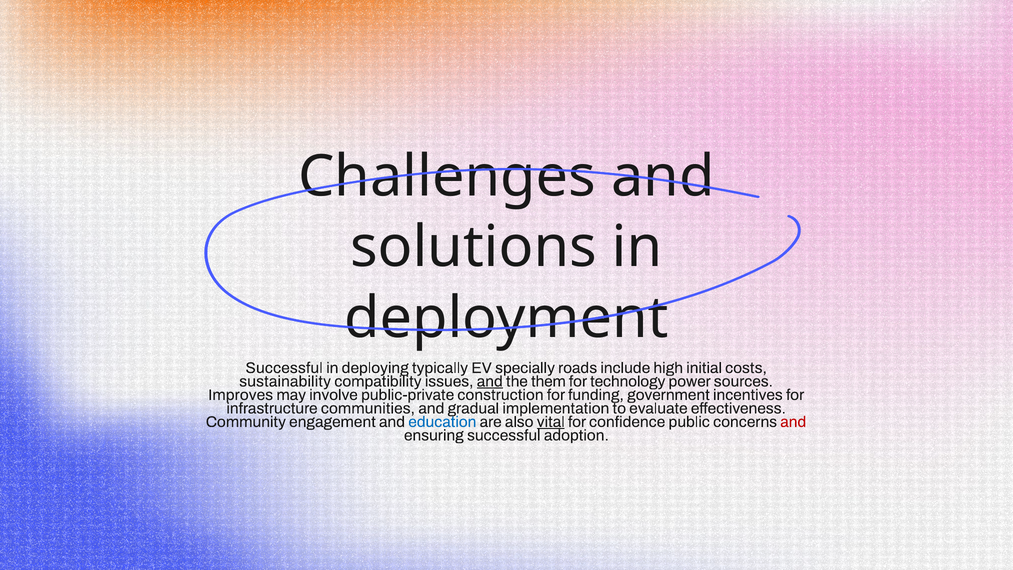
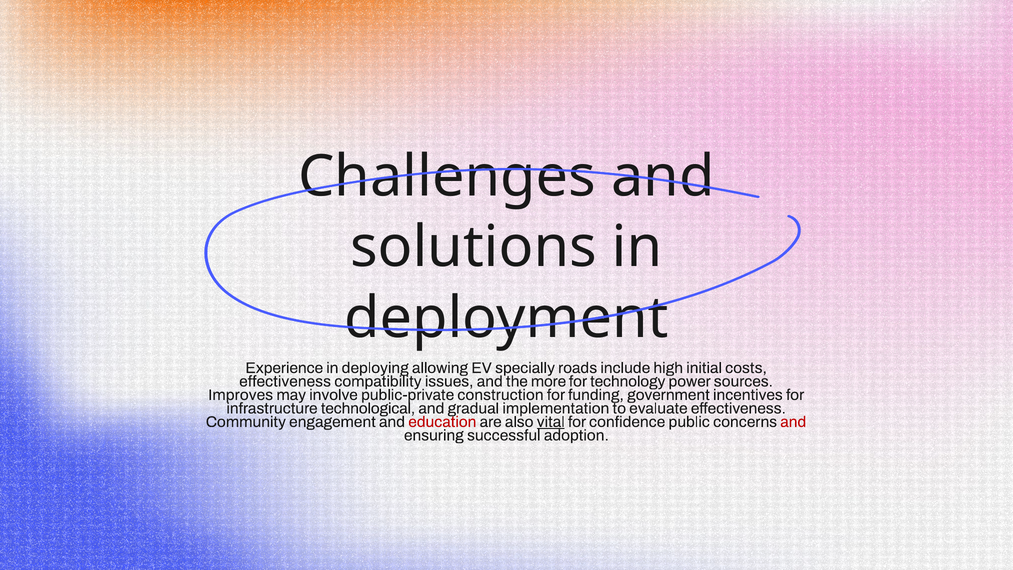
Successful at (284, 368): Successful -> Experience
typically: typically -> allowing
sustainability at (285, 381): sustainability -> effectiveness
and at (490, 381) underline: present -> none
them: them -> more
communities: communities -> technological
education colour: blue -> red
